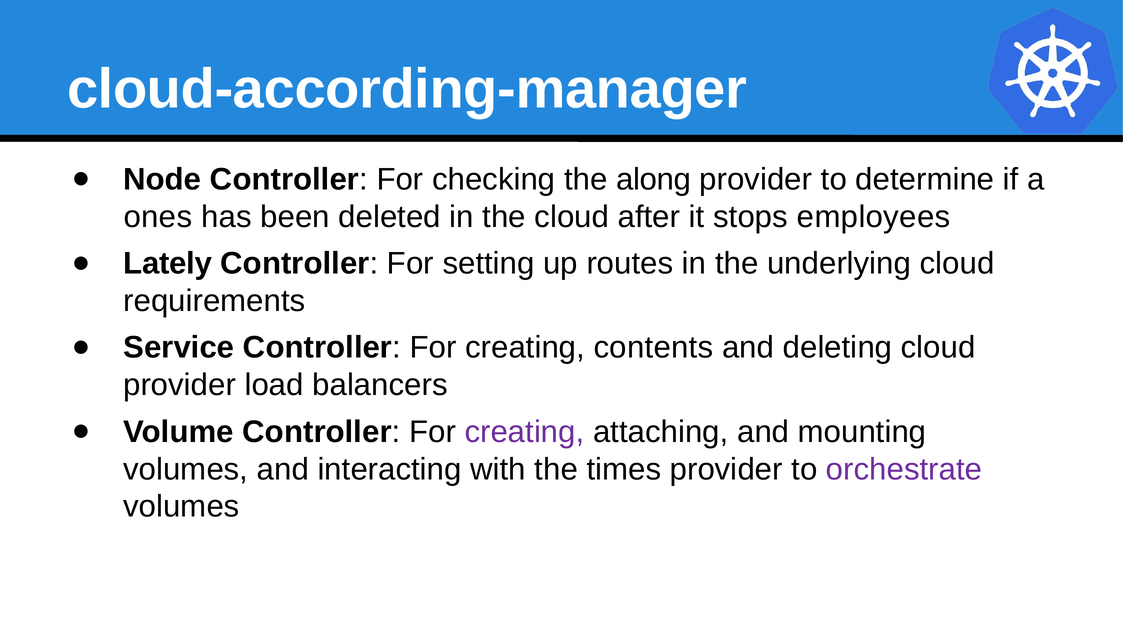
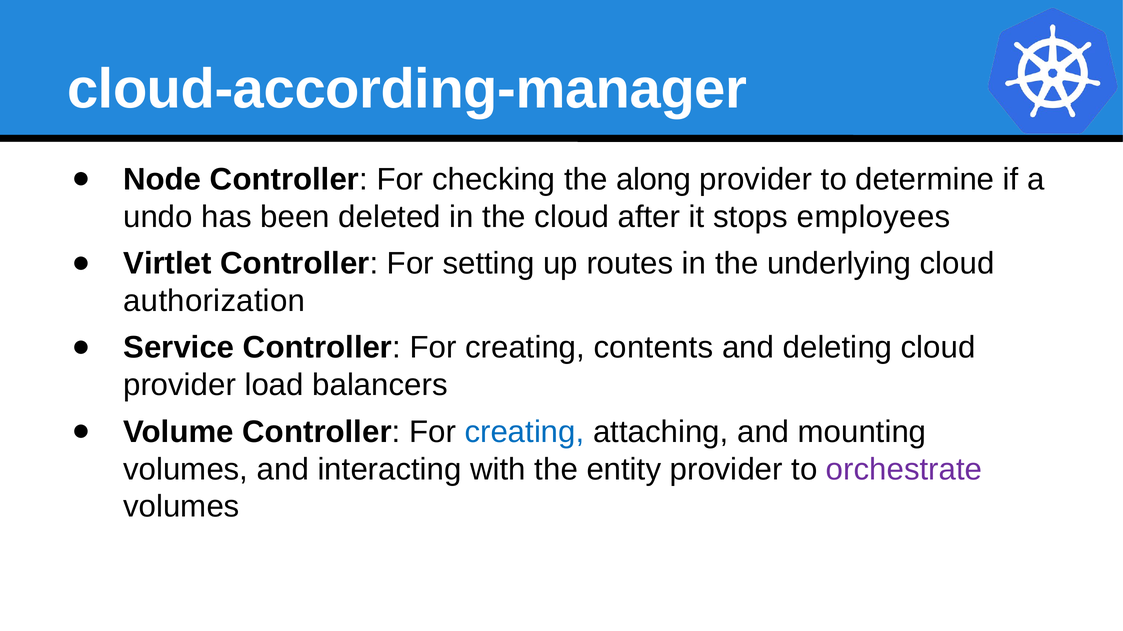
ones: ones -> undo
Lately: Lately -> Virtlet
requirements: requirements -> authorization
creating at (524, 432) colour: purple -> blue
times: times -> entity
